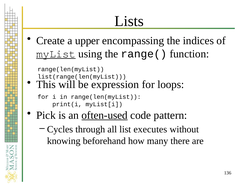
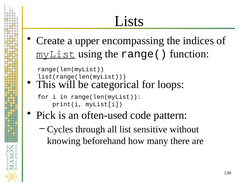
expression: expression -> categorical
often-used underline: present -> none
executes: executes -> sensitive
